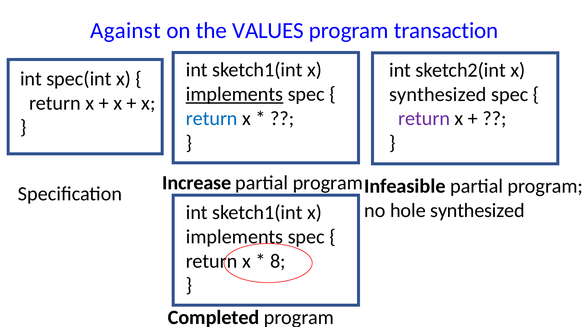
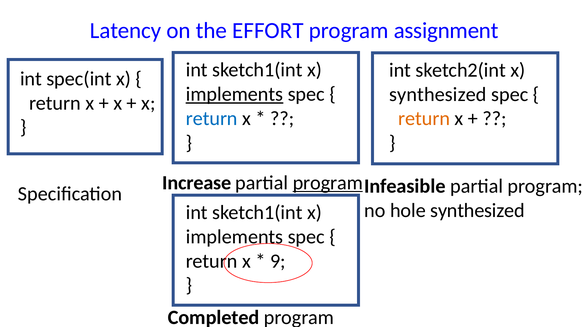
Against: Against -> Latency
VALUES: VALUES -> EFFORT
transaction: transaction -> assignment
return at (424, 119) colour: purple -> orange
program at (328, 183) underline: none -> present
8: 8 -> 9
